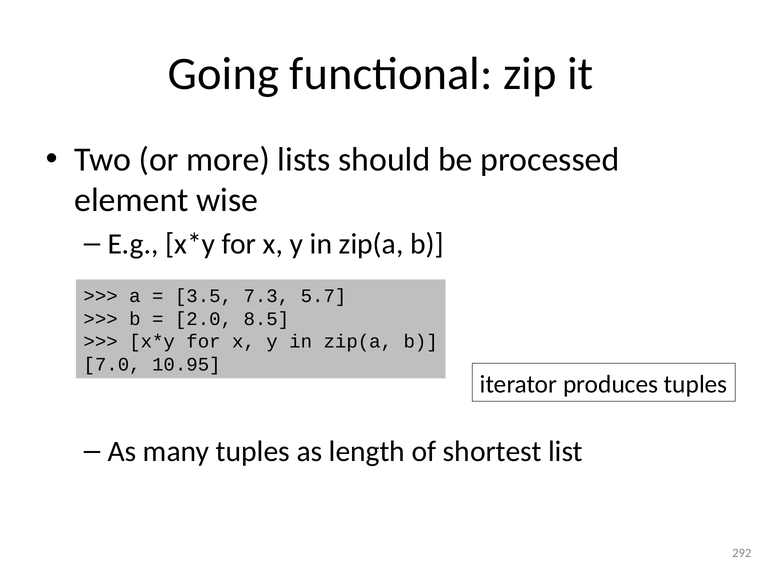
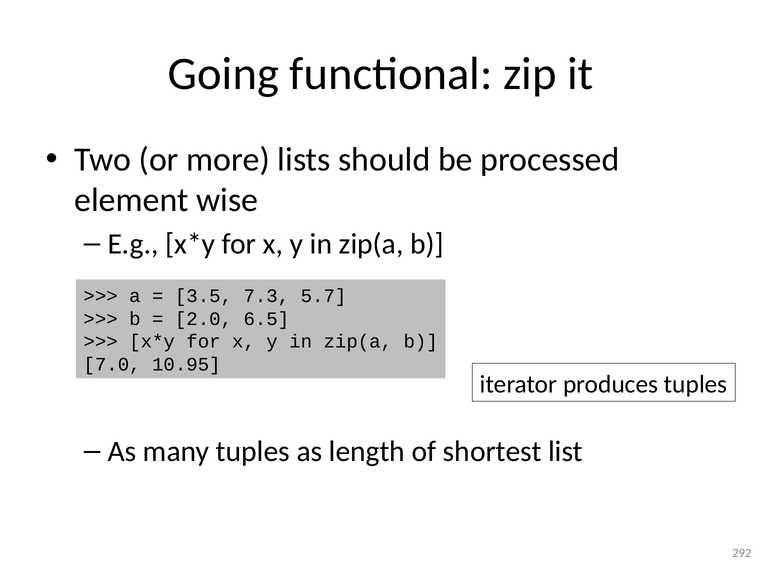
8.5: 8.5 -> 6.5
